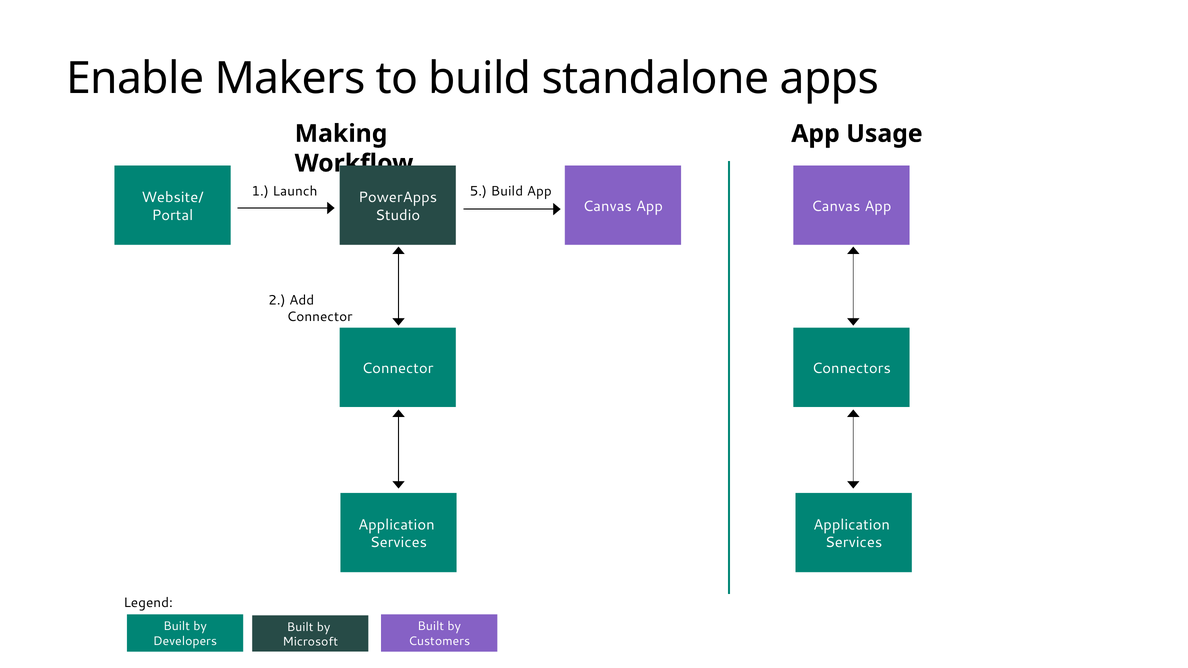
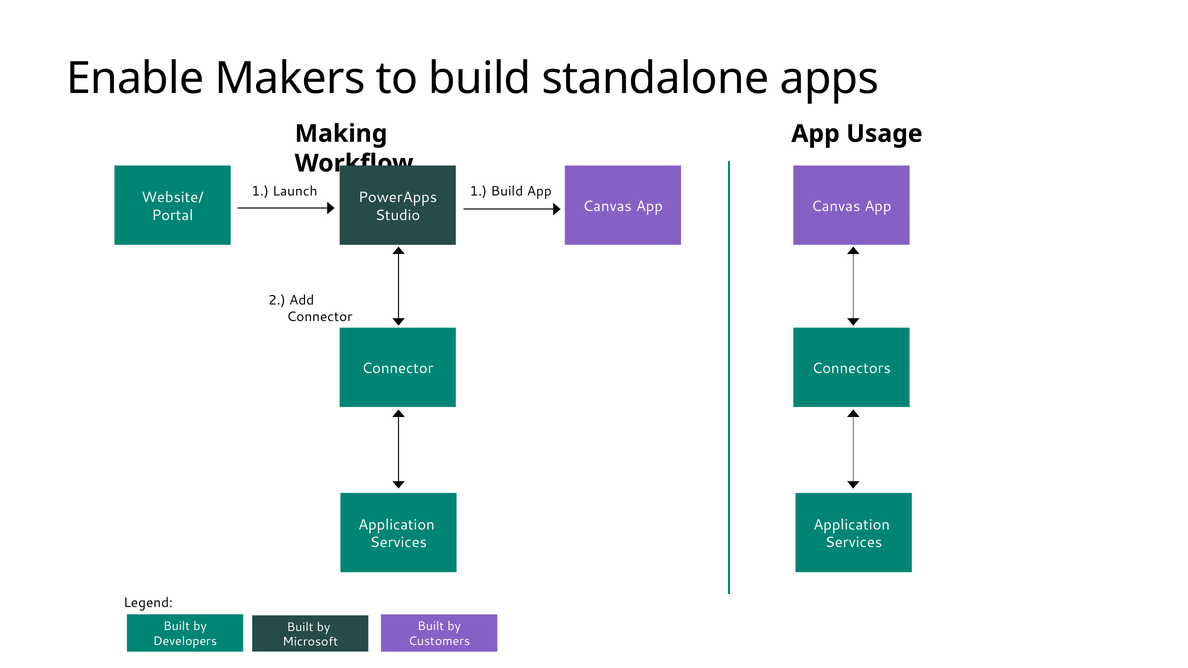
Launch 5: 5 -> 1
